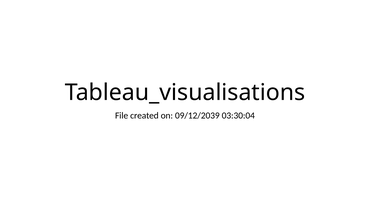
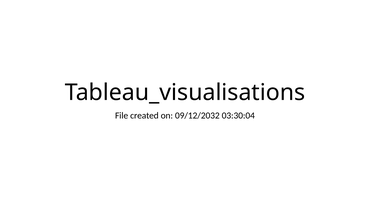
09/12/2039: 09/12/2039 -> 09/12/2032
